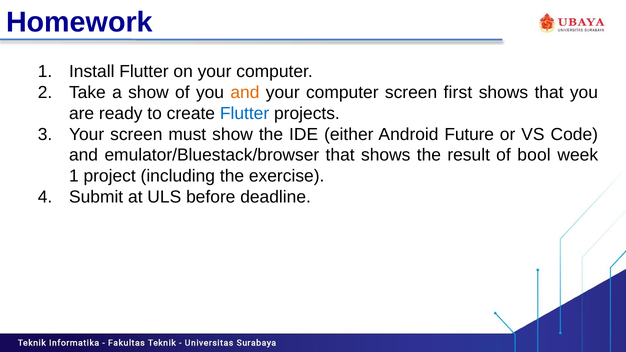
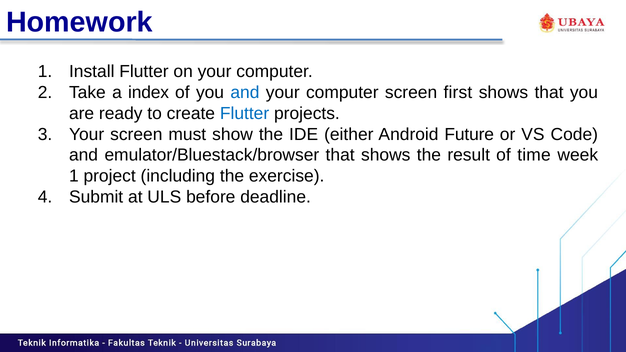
a show: show -> index
and at (245, 93) colour: orange -> blue
bool: bool -> time
